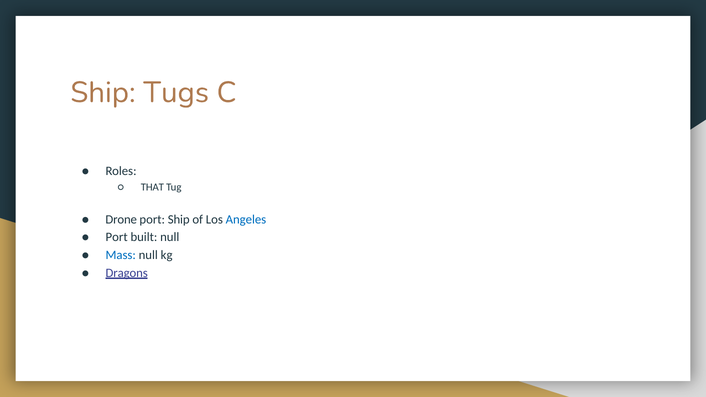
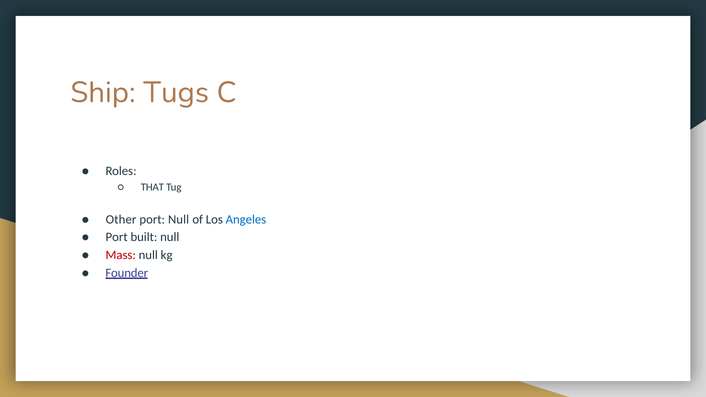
Drone: Drone -> Other
port Ship: Ship -> Null
Mass colour: blue -> red
Dragons: Dragons -> Founder
